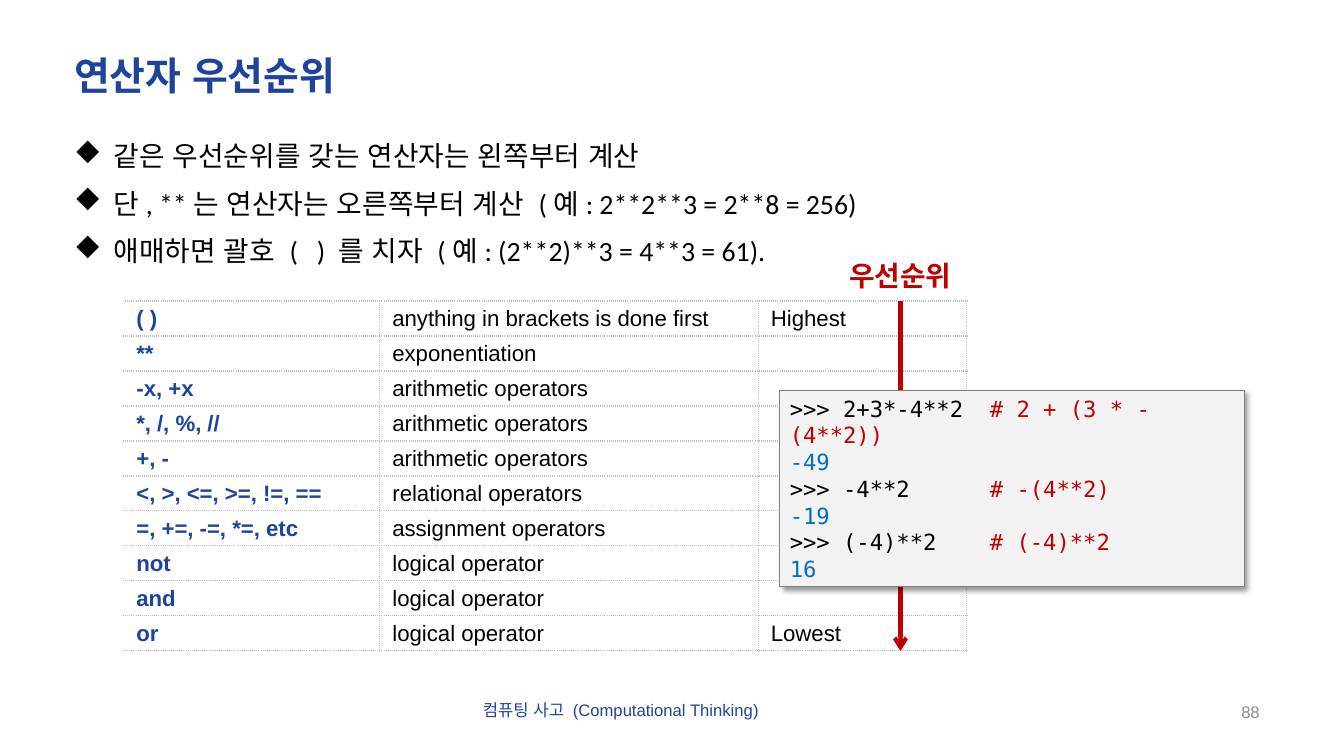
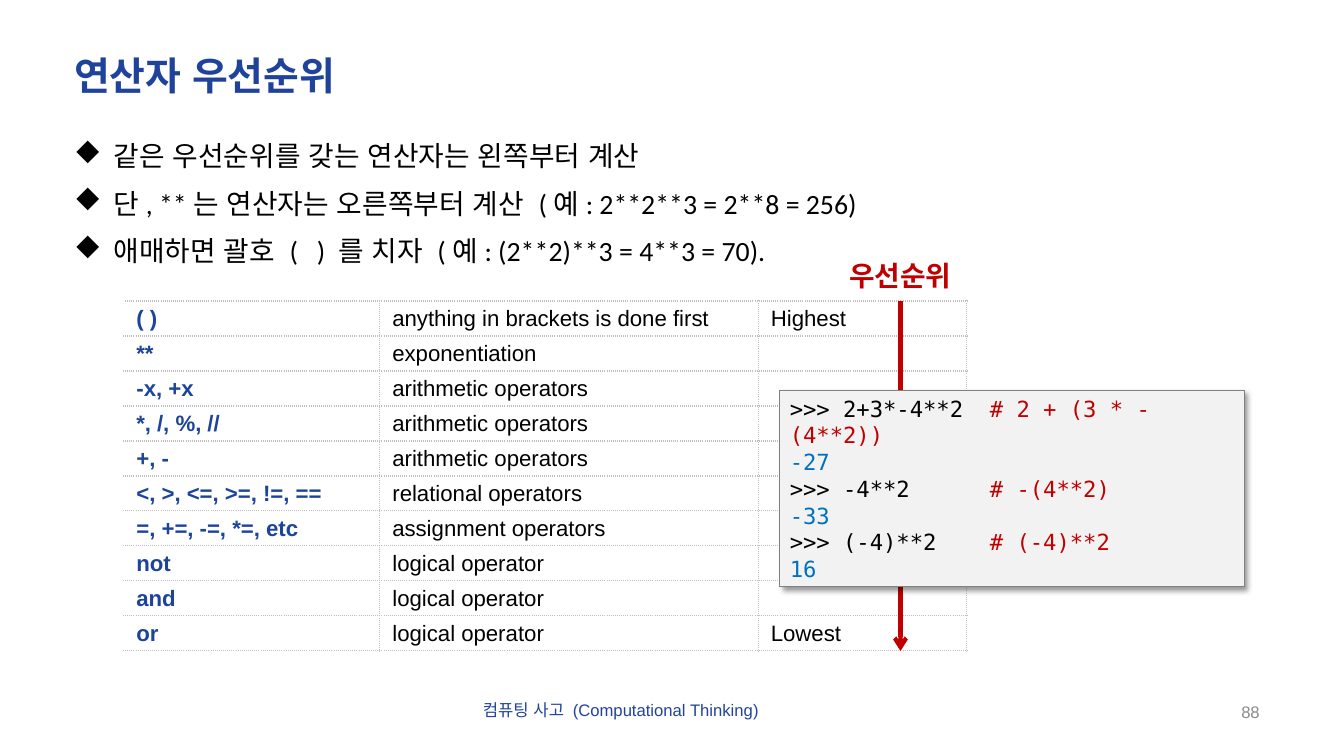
61: 61 -> 70
-49: -49 -> -27
-19: -19 -> -33
